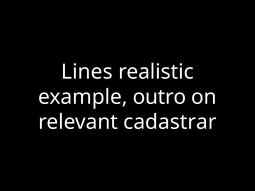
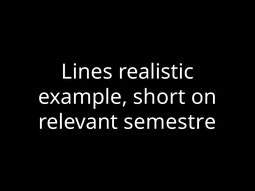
outro: outro -> short
cadastrar: cadastrar -> semestre
